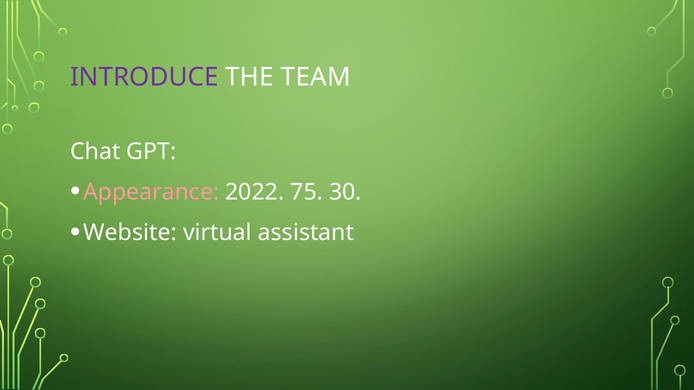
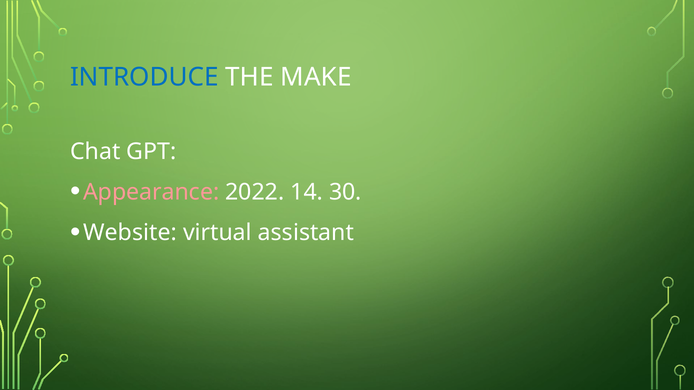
INTRODUCE colour: purple -> blue
TEAM: TEAM -> MAKE
75: 75 -> 14
